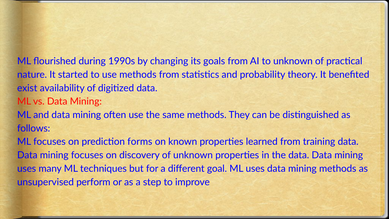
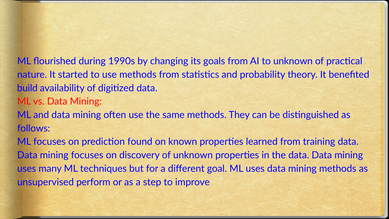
exist: exist -> build
forms: forms -> found
